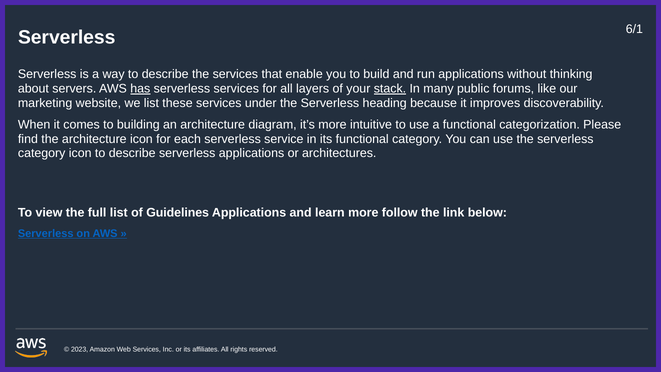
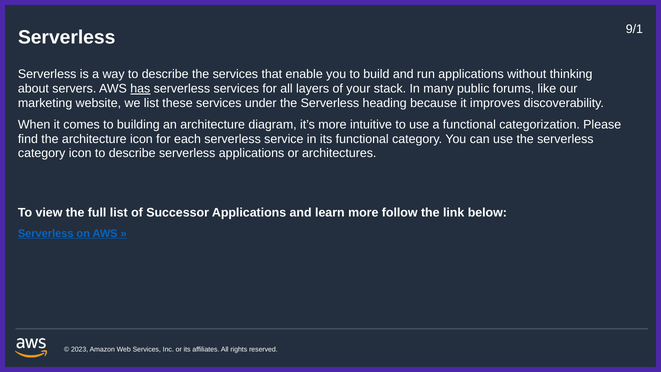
6/1: 6/1 -> 9/1
stack underline: present -> none
Guidelines: Guidelines -> Successor
